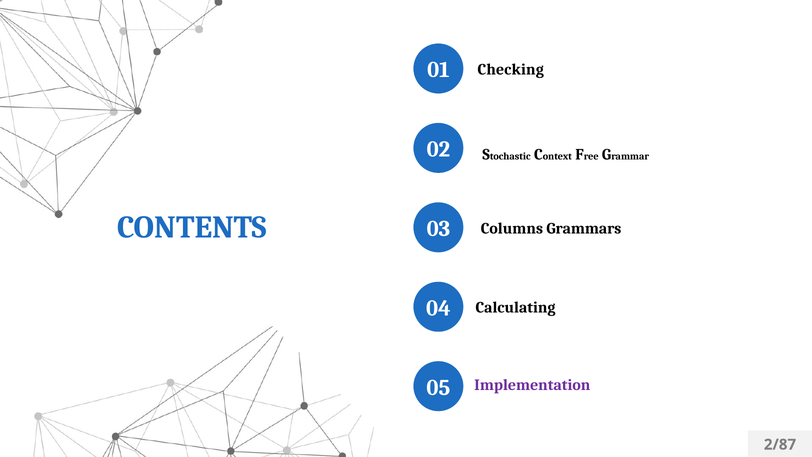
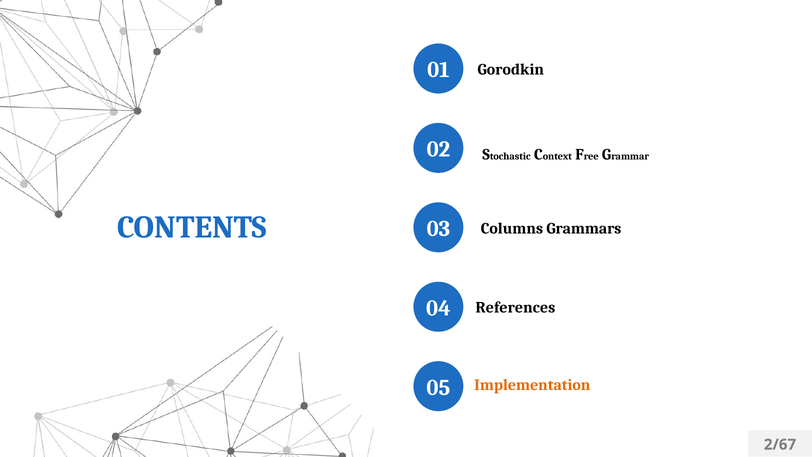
Checking: Checking -> Gorodkin
Calculating: Calculating -> References
Implementation colour: purple -> orange
2/87: 2/87 -> 2/67
